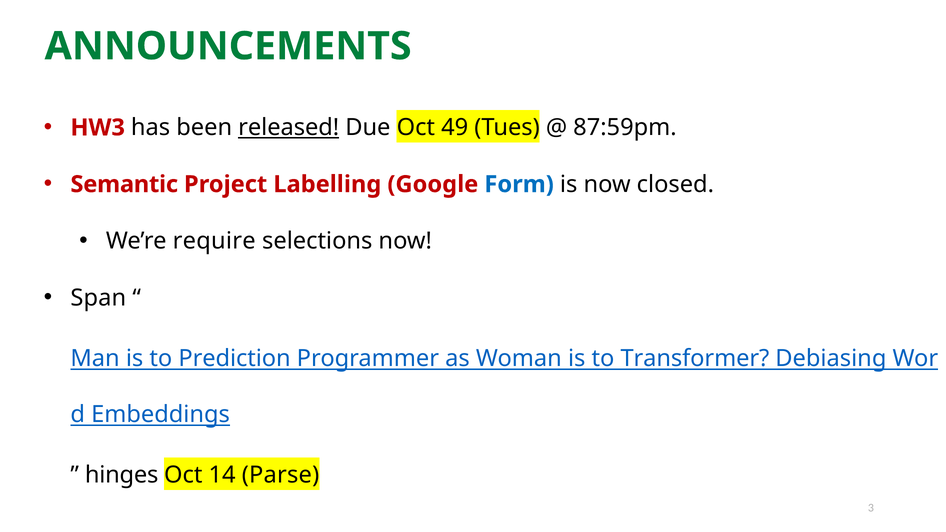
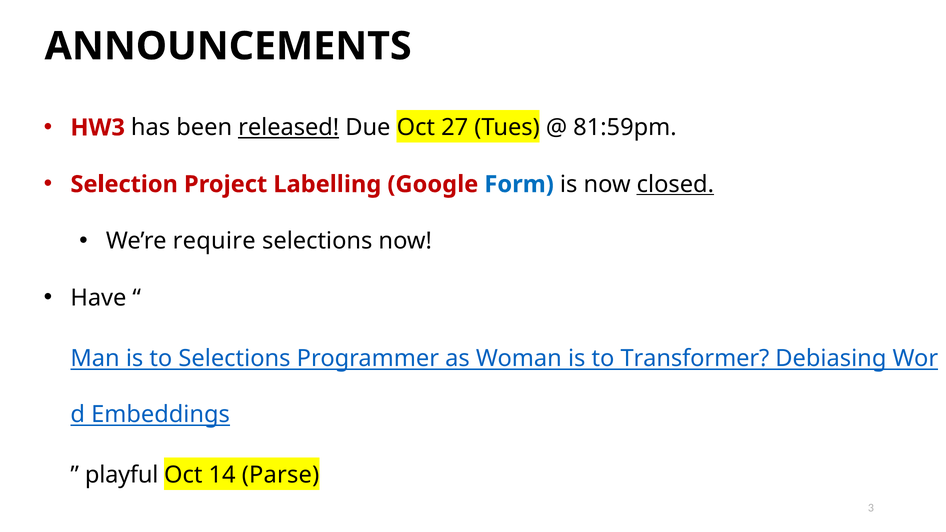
ANNOUNCEMENTS colour: green -> black
49: 49 -> 27
87:59pm: 87:59pm -> 81:59pm
Semantic: Semantic -> Selection
closed underline: none -> present
Span: Span -> Have
to Prediction: Prediction -> Selections
hinges: hinges -> playful
